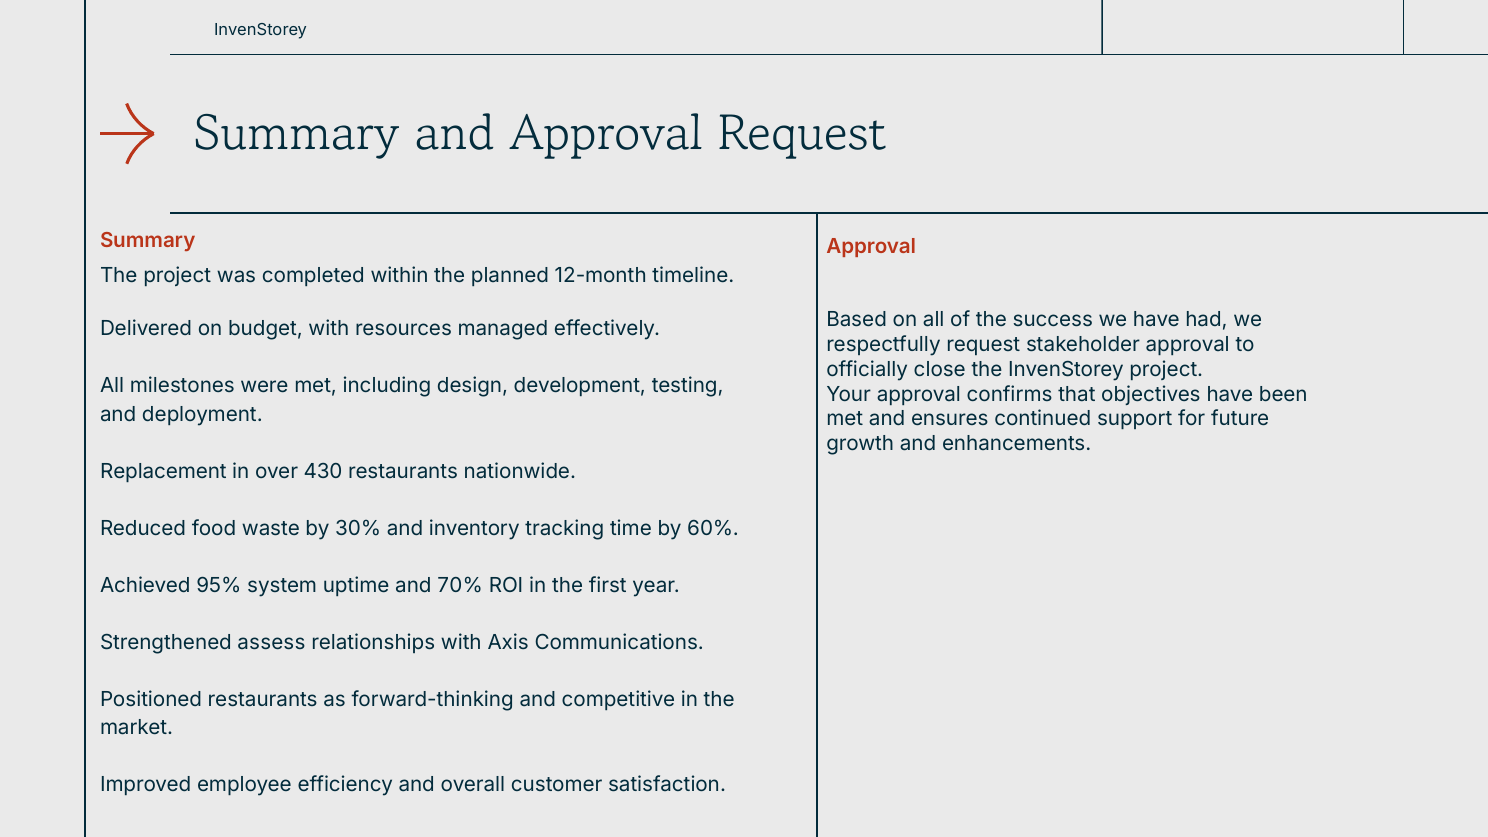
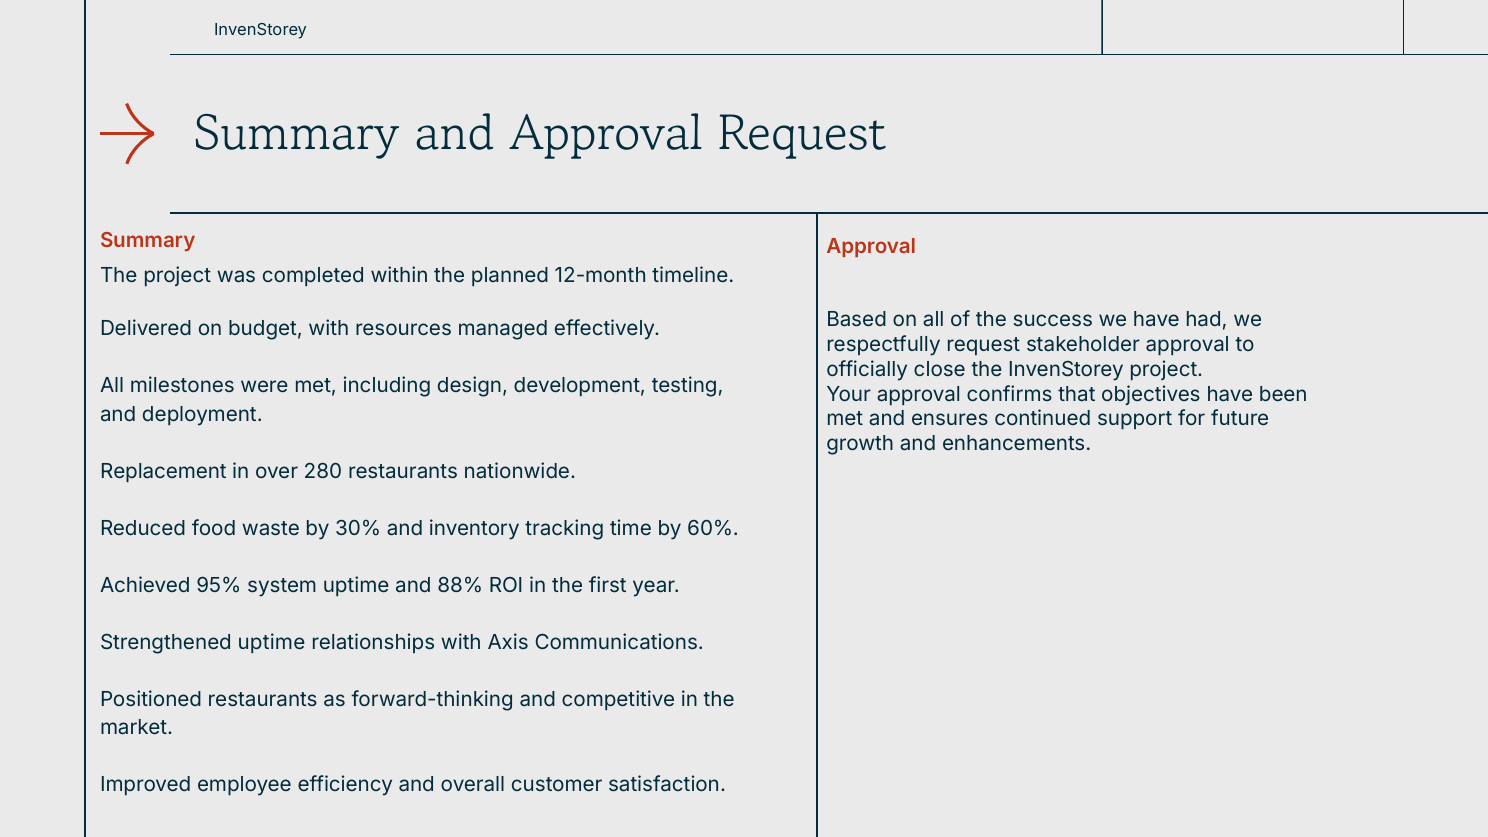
430: 430 -> 280
70%: 70% -> 88%
Strengthened assess: assess -> uptime
